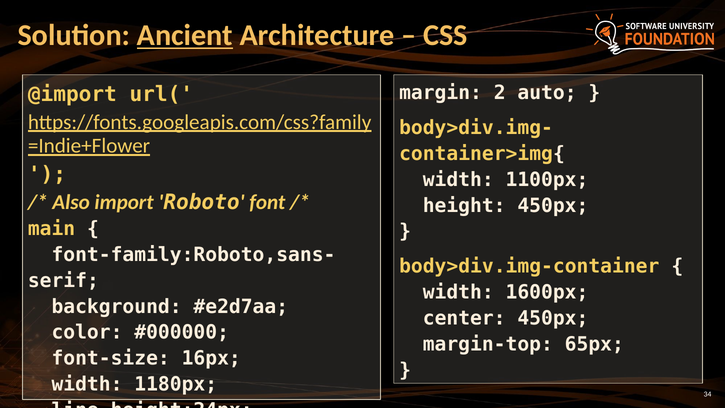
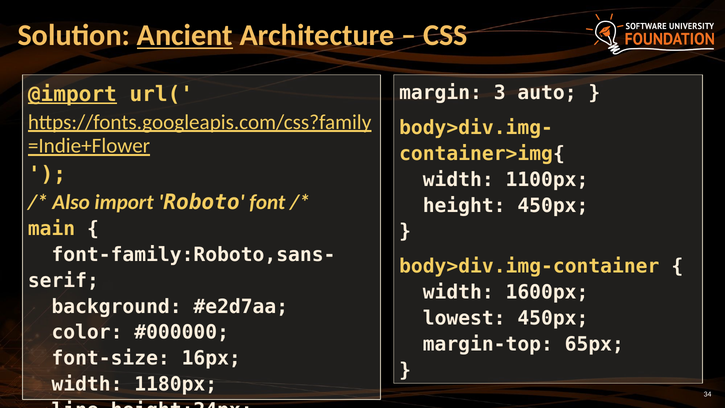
2: 2 -> 3
@import underline: none -> present
center: center -> lowest
